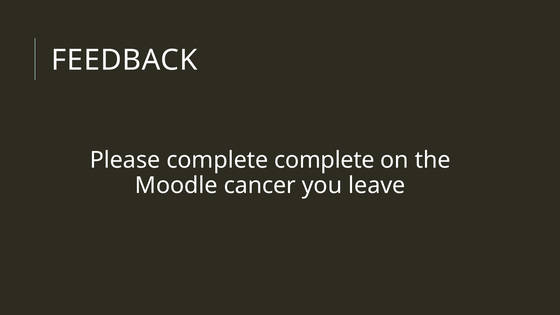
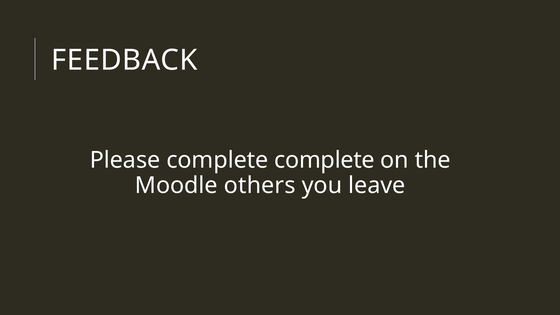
cancer: cancer -> others
